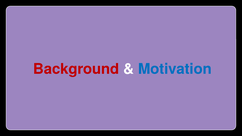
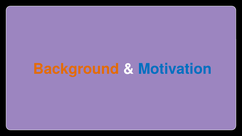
Background colour: red -> orange
